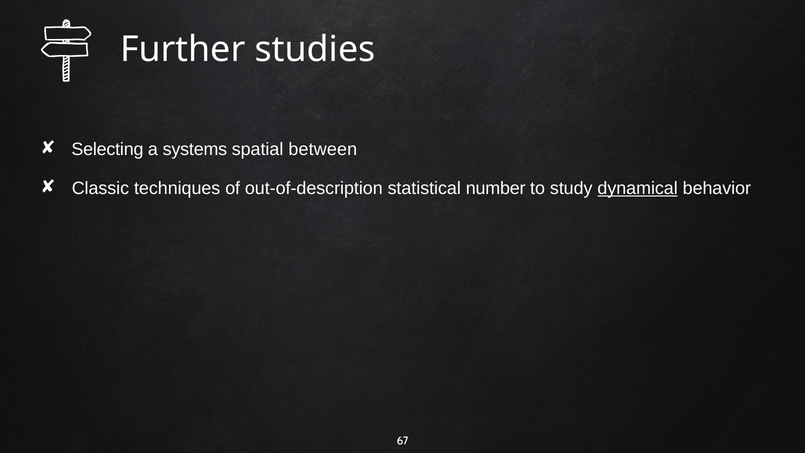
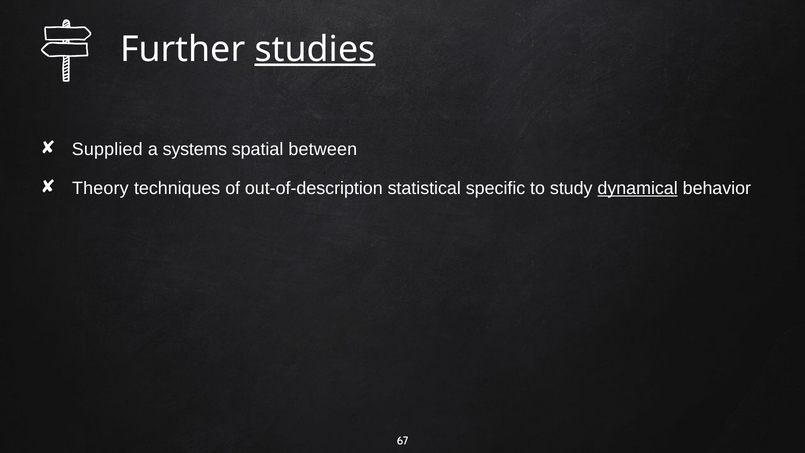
studies underline: none -> present
Selecting: Selecting -> Supplied
Classic: Classic -> Theory
number: number -> specific
